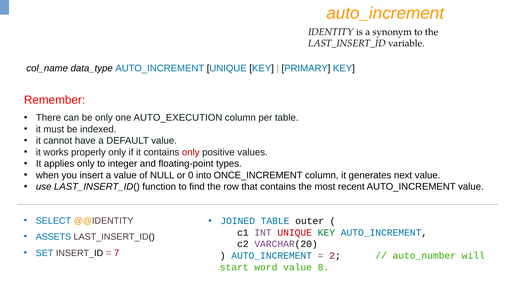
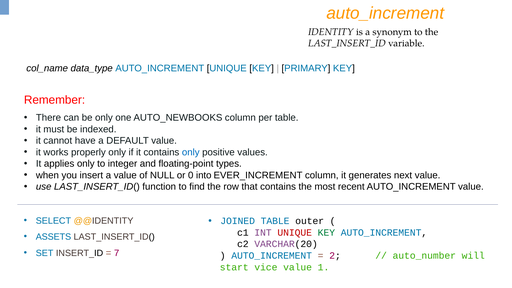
AUTO_EXECUTION: AUTO_EXECUTION -> AUTO_NEWBOOKS
only at (191, 152) colour: red -> blue
ONCE_INCREMENT: ONCE_INCREMENT -> EVER_INCREMENT
word: word -> vice
8: 8 -> 1
